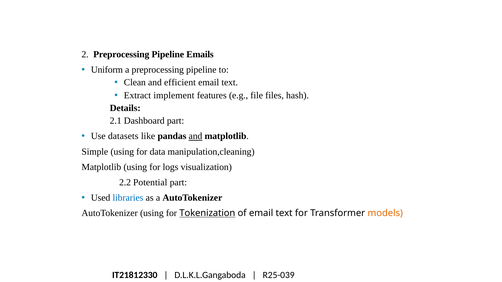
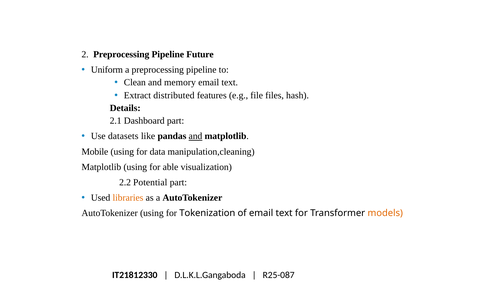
Emails: Emails -> Future
efficient: efficient -> memory
implement: implement -> distributed
Simple: Simple -> Mobile
logs: logs -> able
libraries colour: blue -> orange
Tokenization underline: present -> none
R25-039: R25-039 -> R25-087
